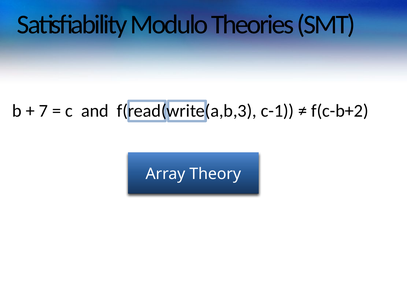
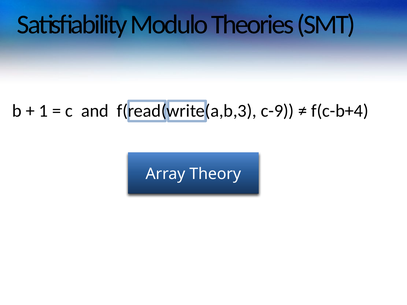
7: 7 -> 1
c-1: c-1 -> c-9
f(c-b+2: f(c-b+2 -> f(c-b+4
